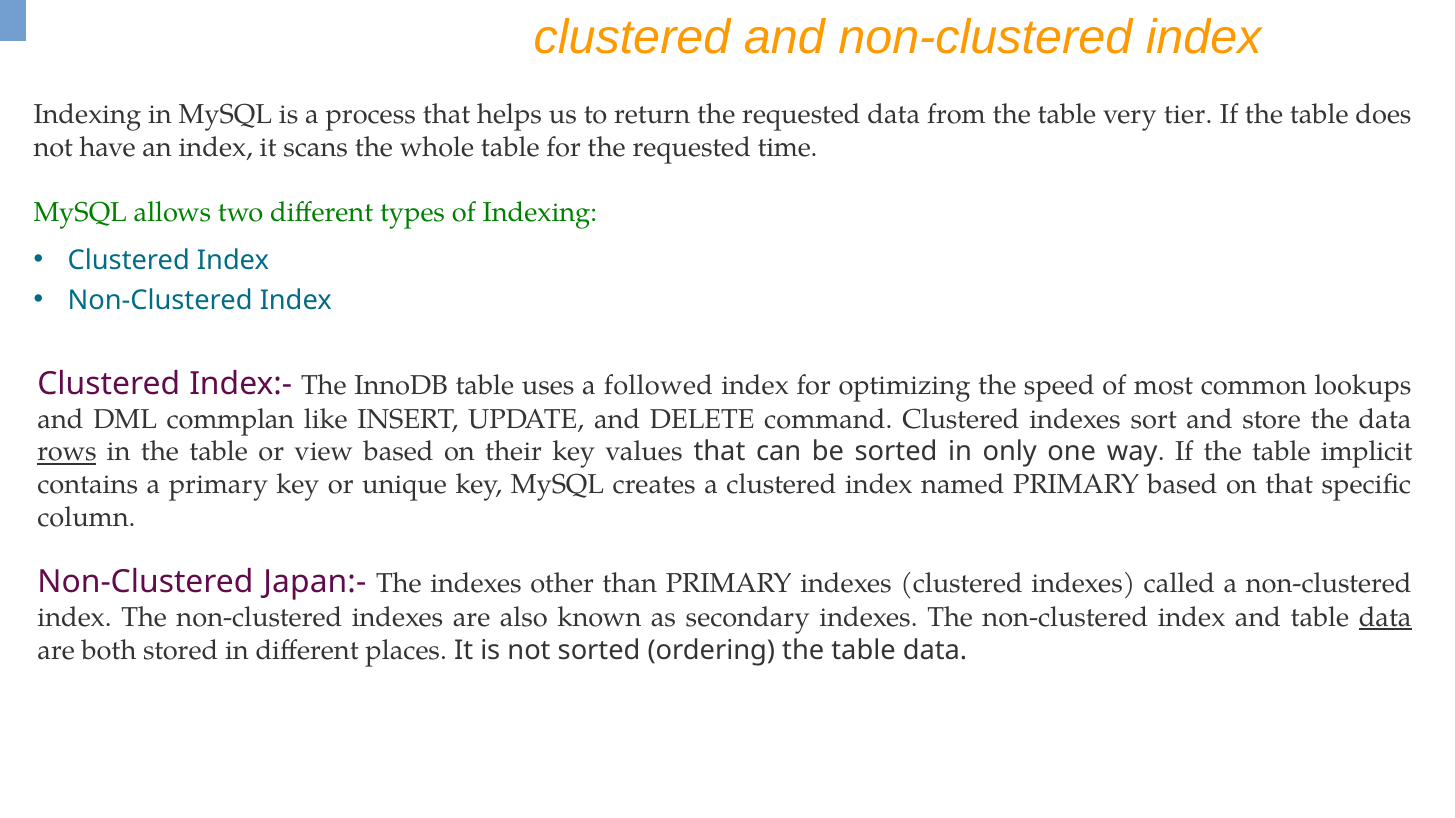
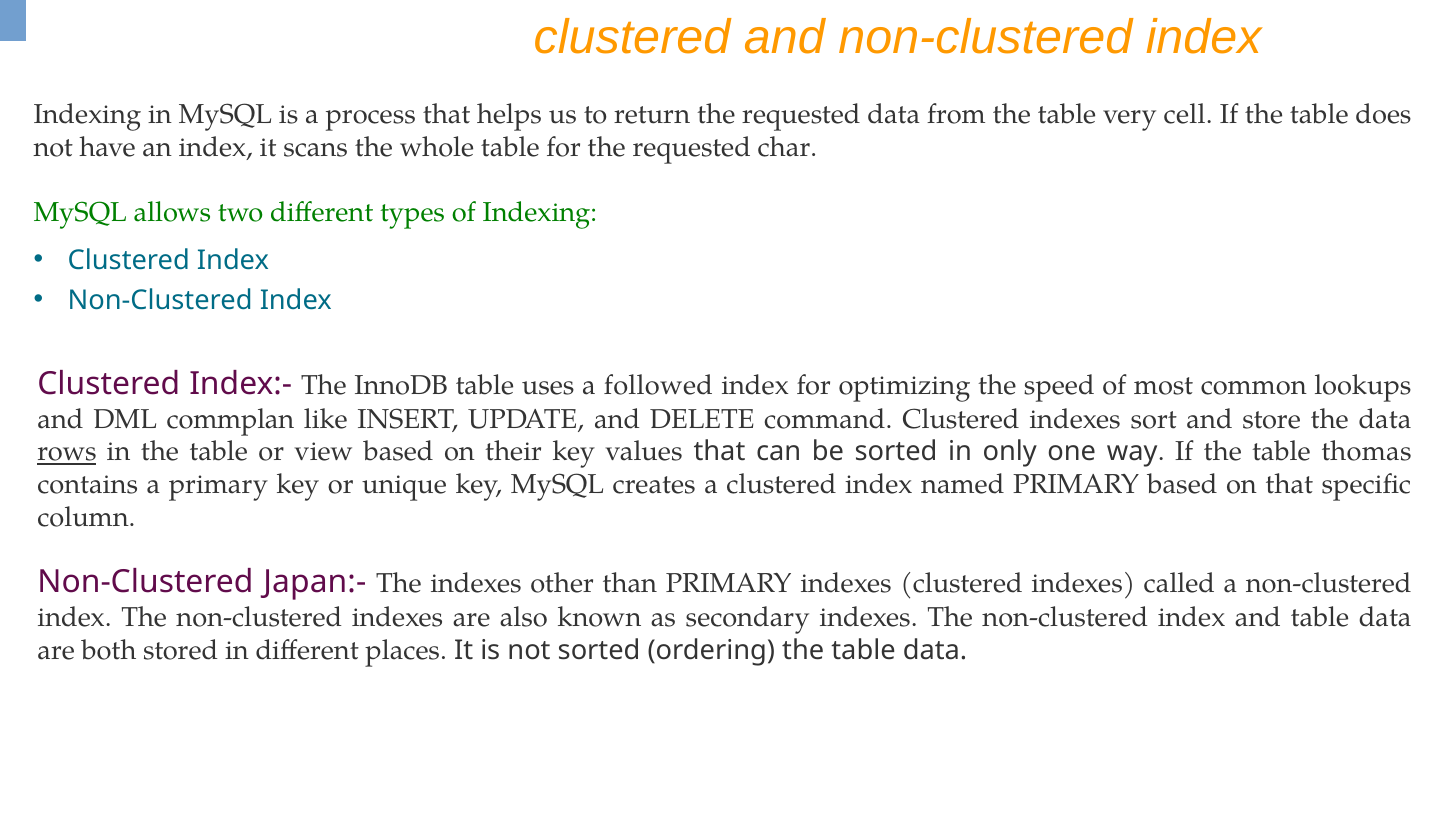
tier: tier -> cell
time: time -> char
implicit: implicit -> thomas
data at (1385, 618) underline: present -> none
